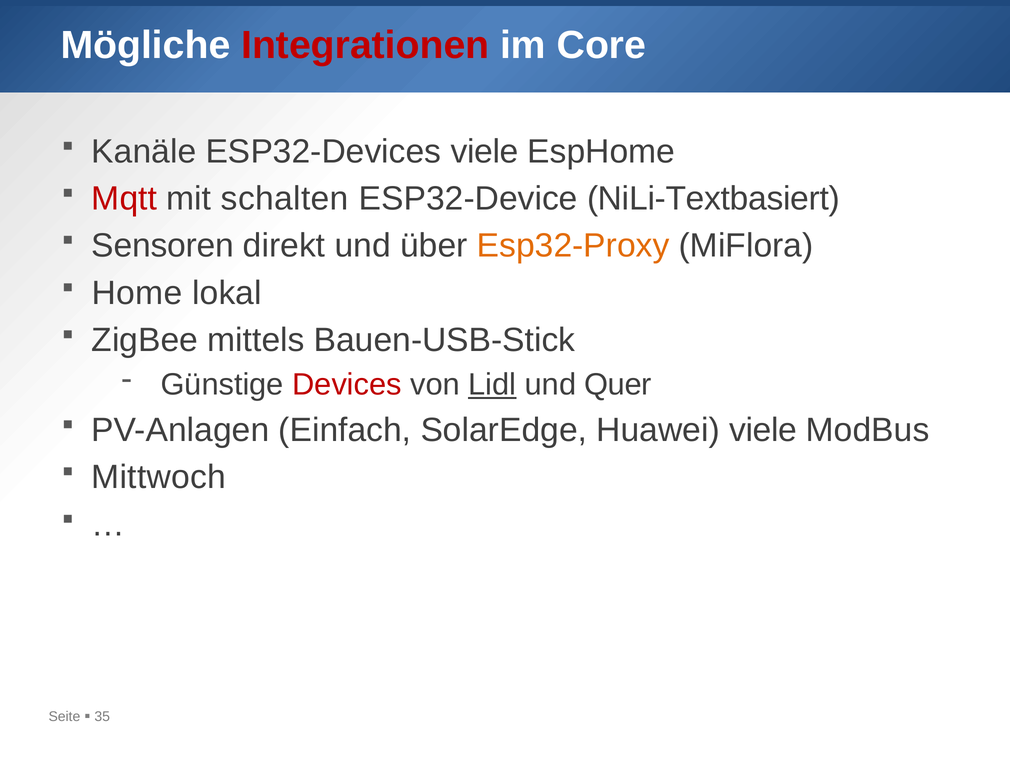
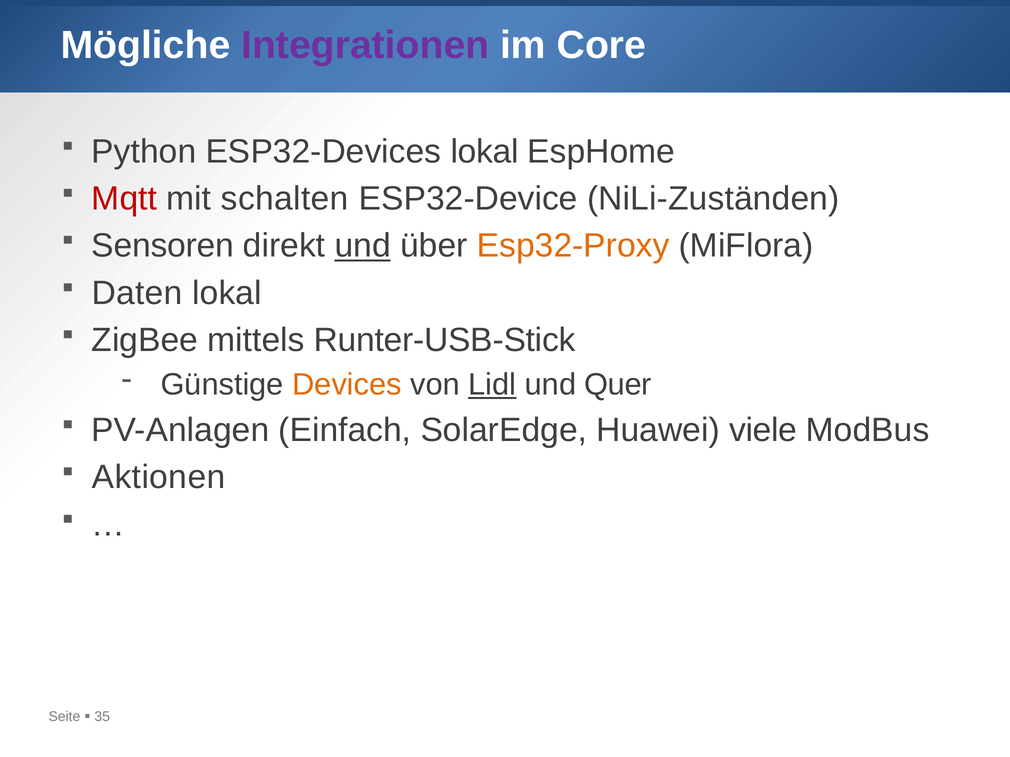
Integrationen colour: red -> purple
Kanäle: Kanäle -> Python
ESP32-Devices viele: viele -> lokal
NiLi-Textbasiert: NiLi-Textbasiert -> NiLi-Zuständen
und at (363, 246) underline: none -> present
Home: Home -> Daten
Bauen-USB-Stick: Bauen-USB-Stick -> Runter-USB-Stick
Devices colour: red -> orange
Mittwoch: Mittwoch -> Aktionen
